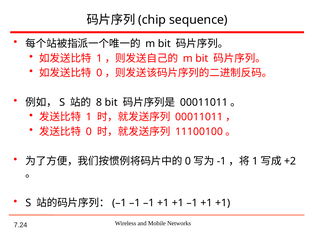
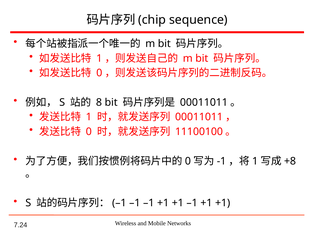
+2: +2 -> +8
